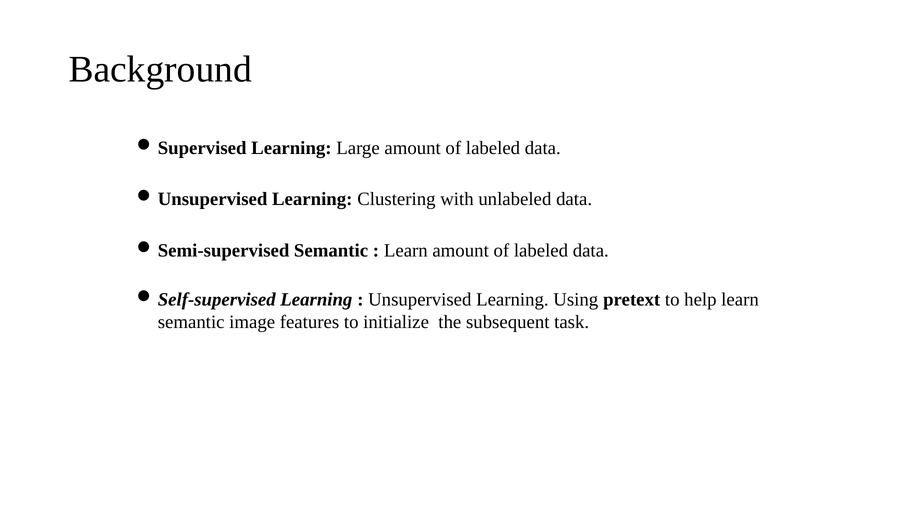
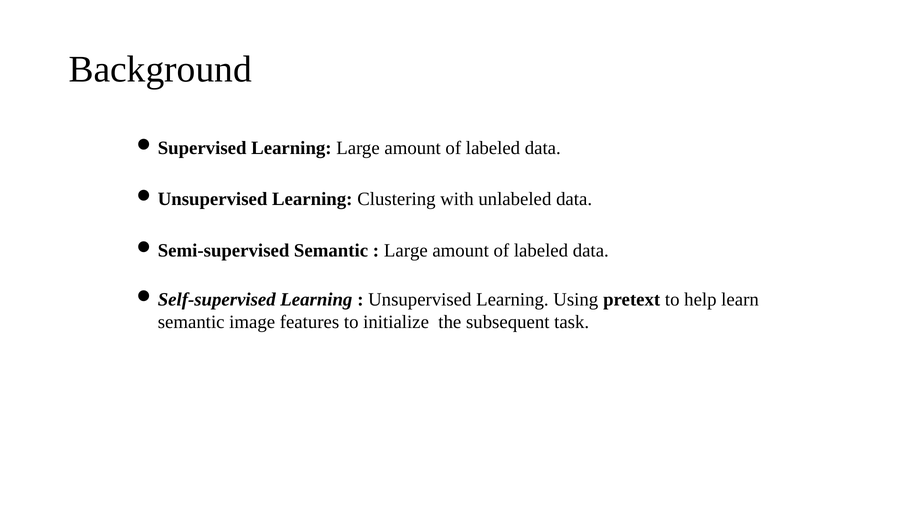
Learn at (406, 250): Learn -> Large
